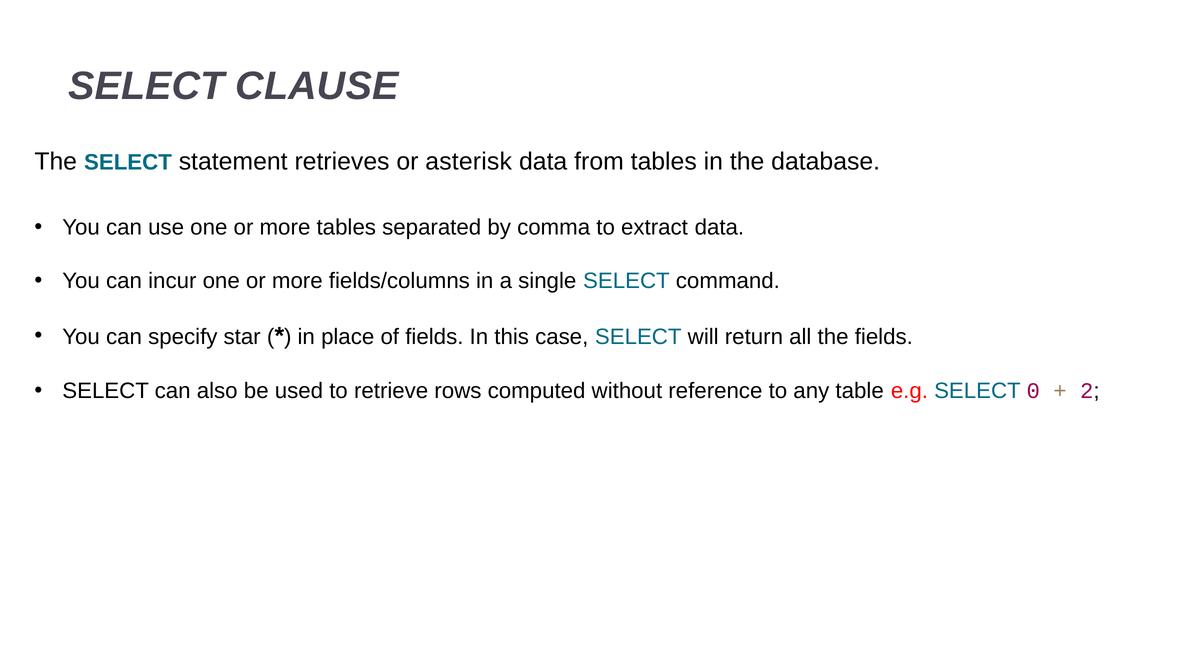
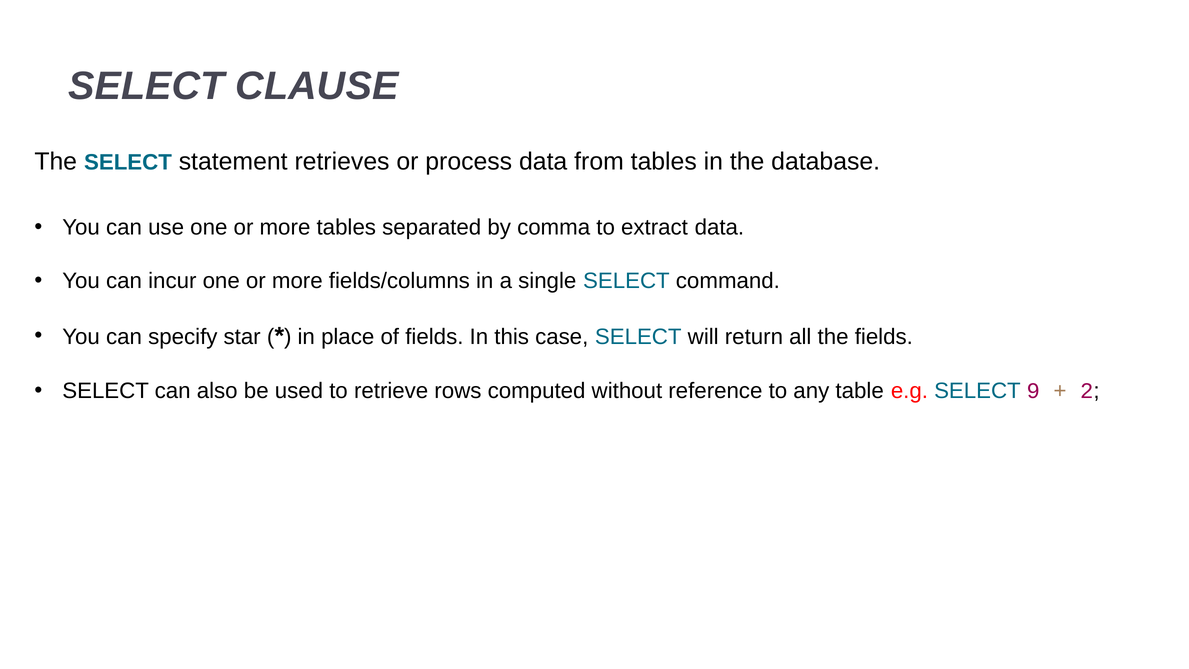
asterisk: asterisk -> process
0: 0 -> 9
